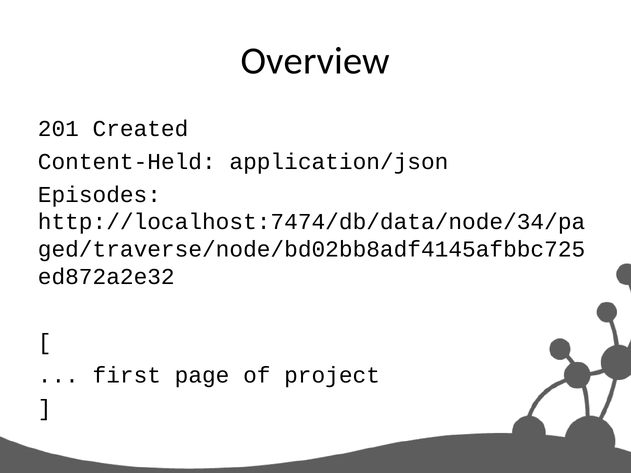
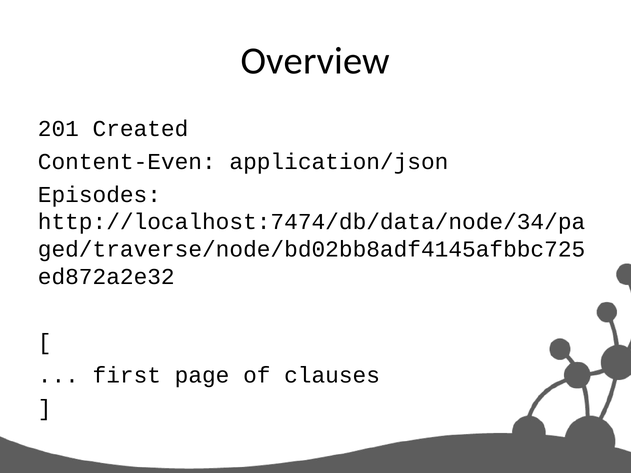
Content-Held: Content-Held -> Content-Even
project: project -> clauses
